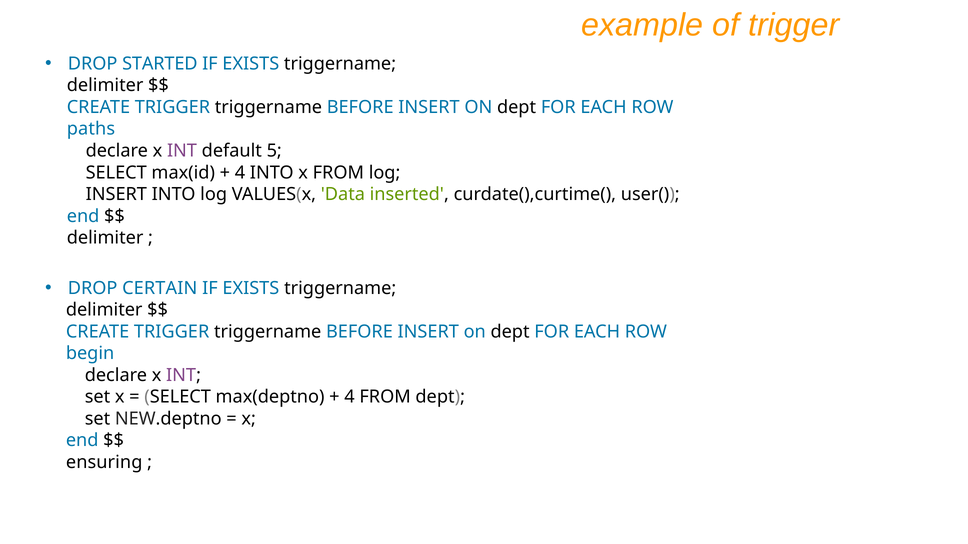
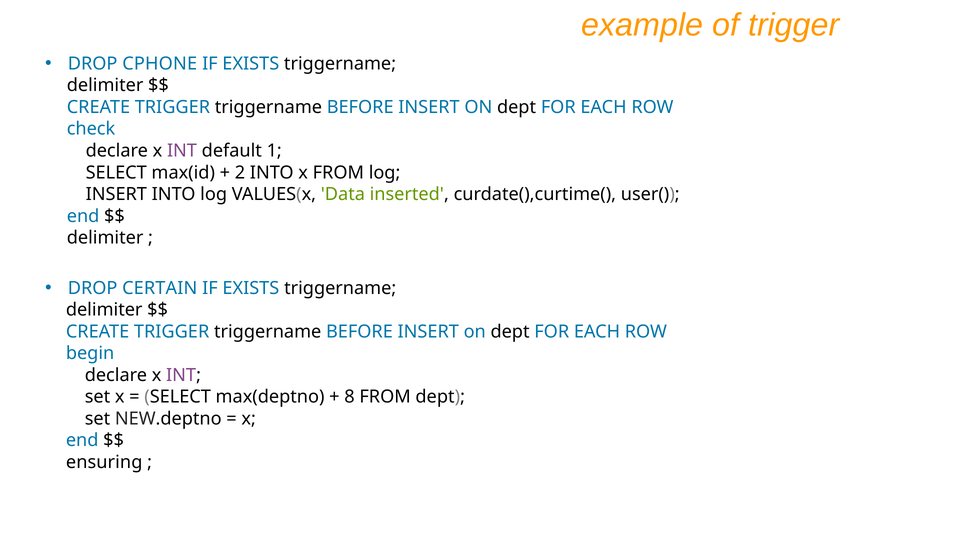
STARTED: STARTED -> CPHONE
paths: paths -> check
5: 5 -> 1
4 at (240, 173): 4 -> 2
4 at (350, 397): 4 -> 8
